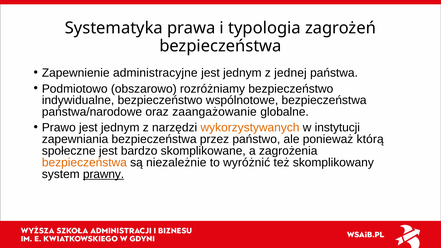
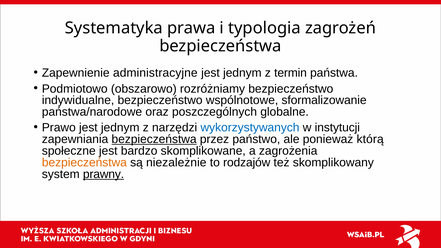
jednej: jednej -> termin
wspólnotowe bezpieczeństwa: bezpieczeństwa -> sformalizowanie
zaangażowanie: zaangażowanie -> poszczególnych
wykorzystywanych colour: orange -> blue
bezpieczeństwa at (154, 139) underline: none -> present
wyróżnić: wyróżnić -> rodzajów
